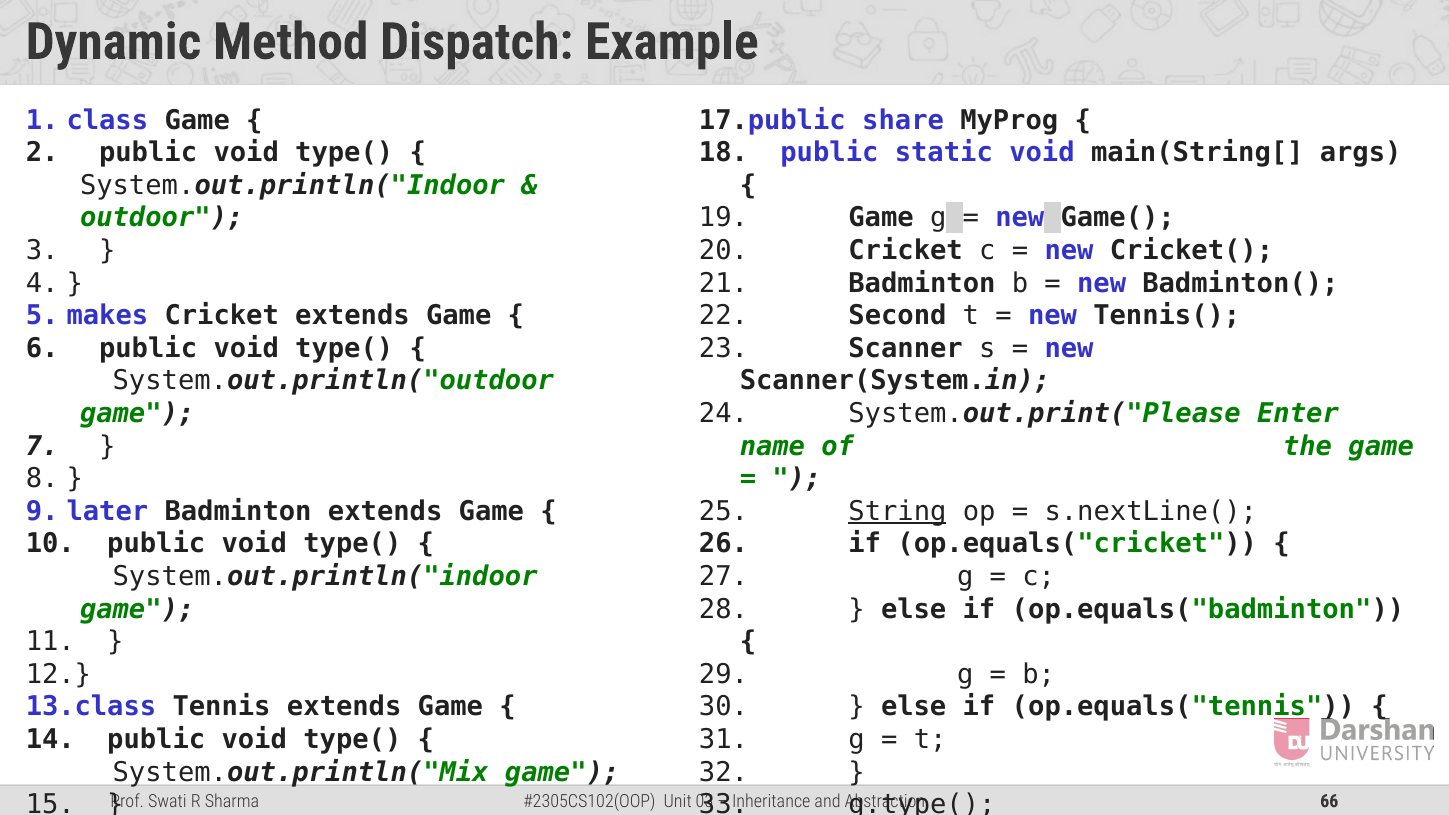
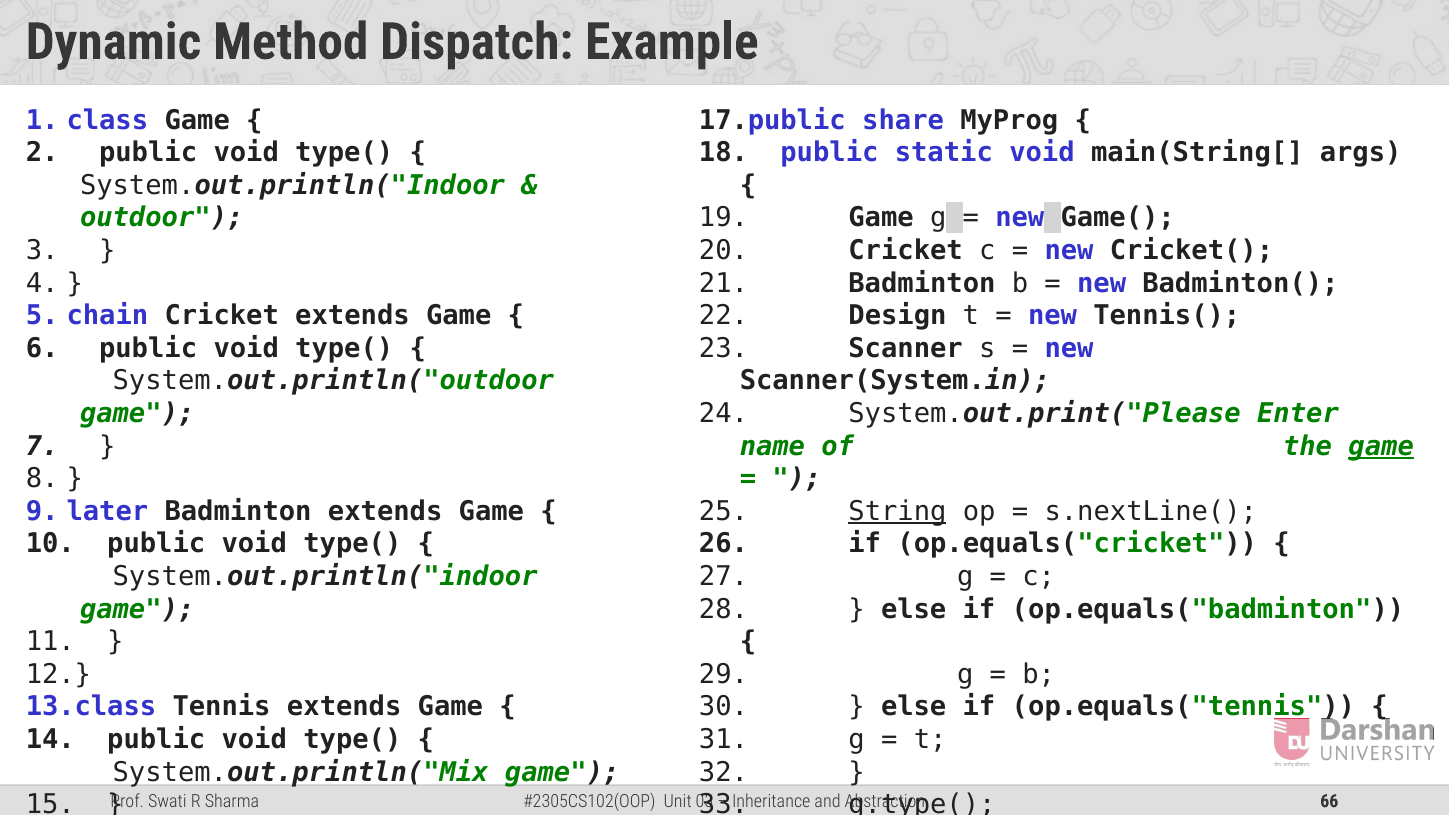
makes: makes -> chain
Second: Second -> Design
game at (1381, 446) underline: none -> present
